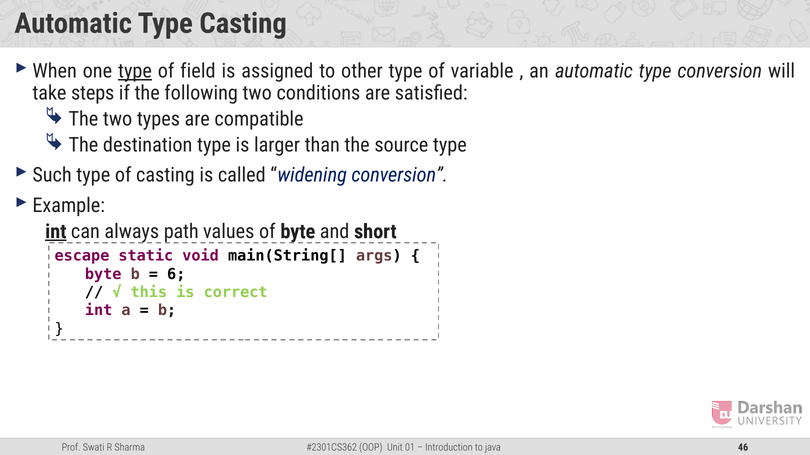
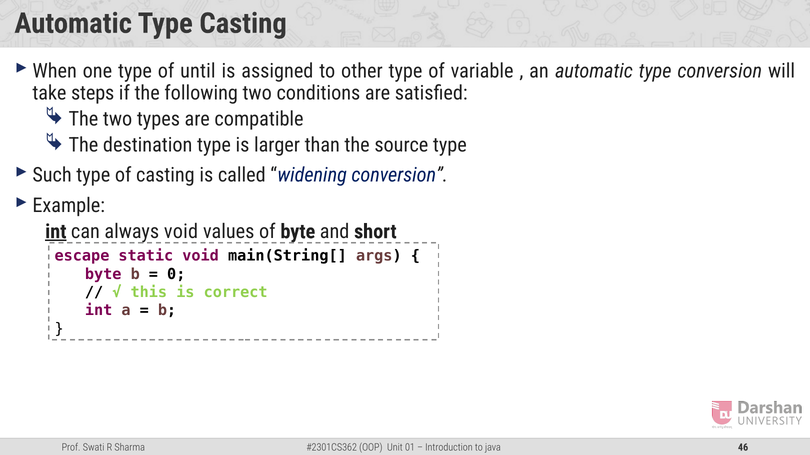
type at (135, 71) underline: present -> none
field: field -> until
always path: path -> void
6: 6 -> 0
